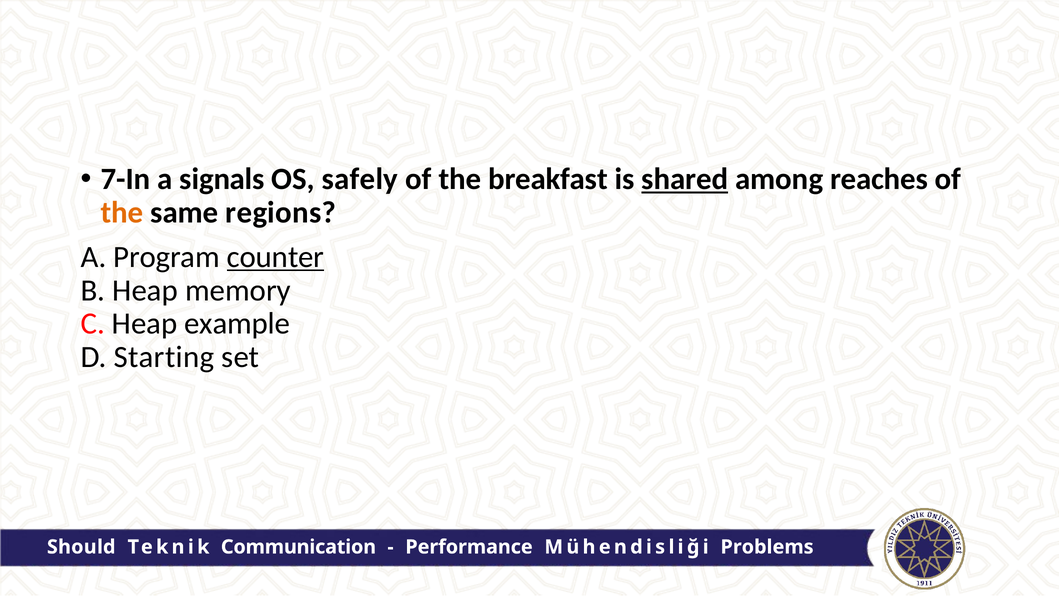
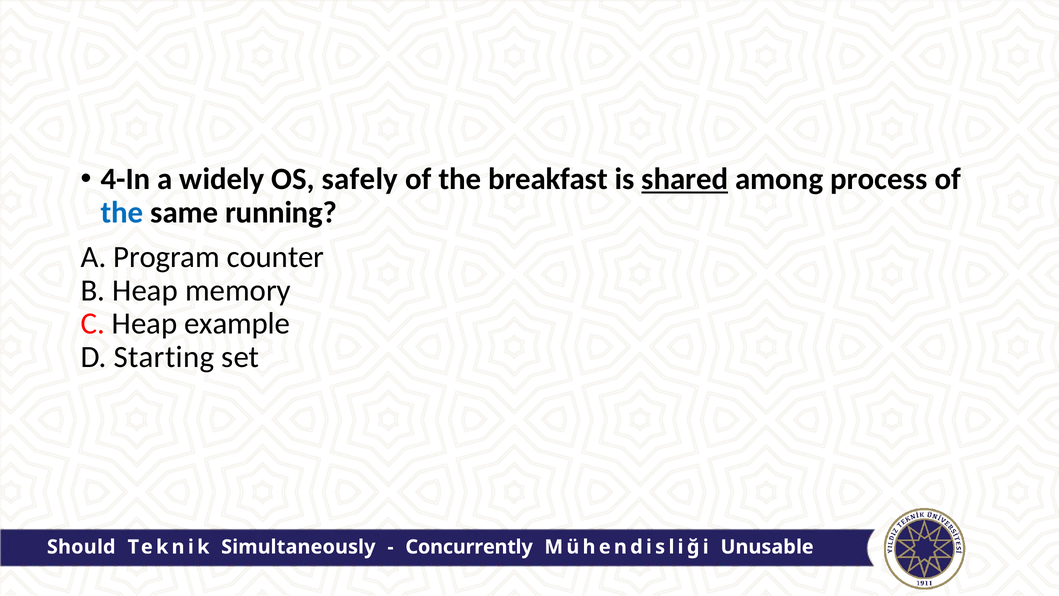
7-In: 7-In -> 4-In
signals: signals -> widely
reaches: reaches -> process
the at (122, 212) colour: orange -> blue
regions: regions -> running
counter underline: present -> none
Communication: Communication -> Simultaneously
Performance: Performance -> Concurrently
Problems: Problems -> Unusable
